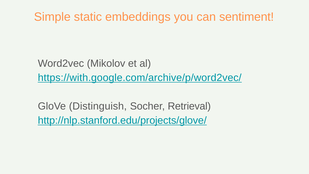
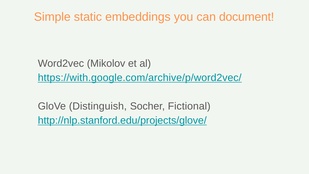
sentiment: sentiment -> document
Retrieval: Retrieval -> Fictional
